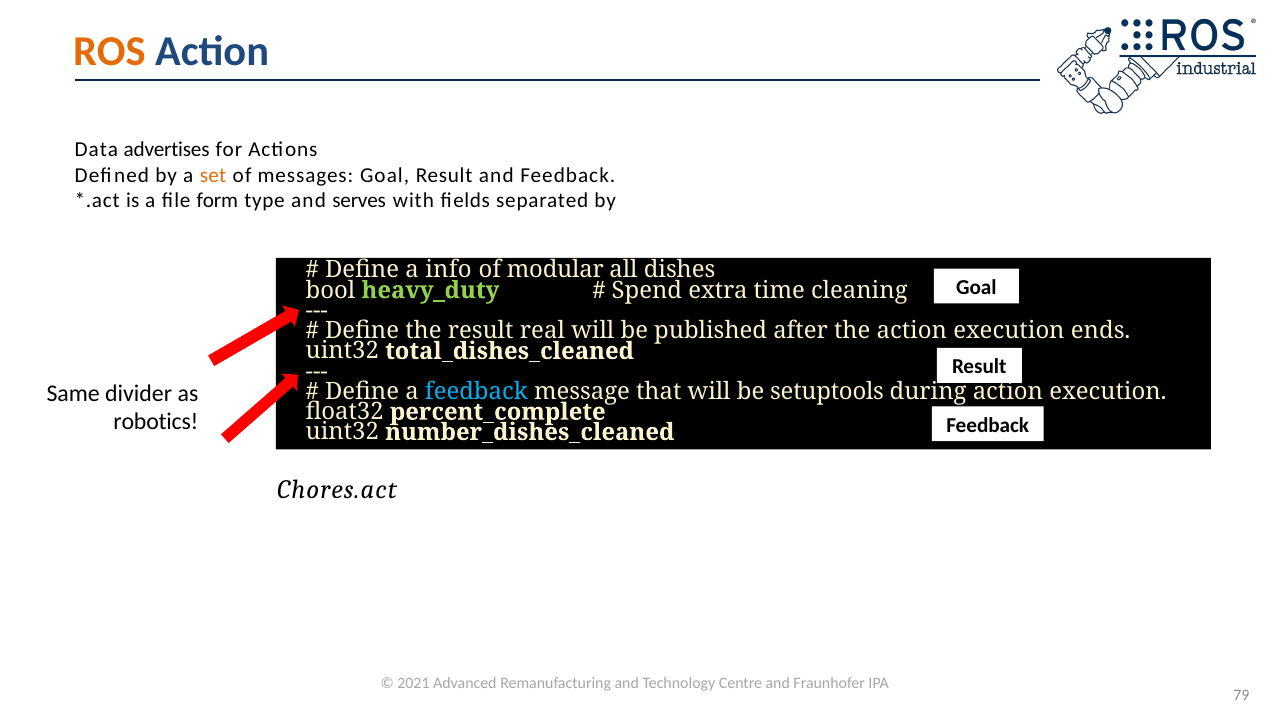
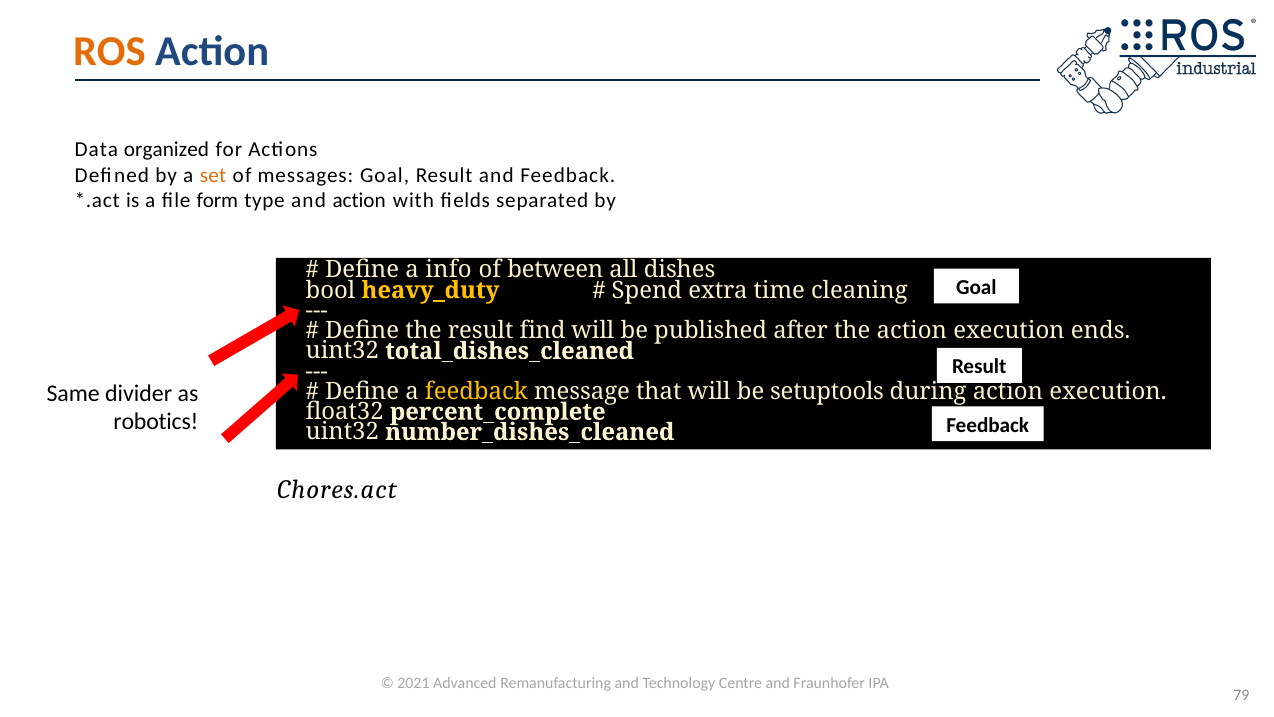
advertises: advertises -> organized
and serves: serves -> action
modular: modular -> between
heavy_duty colour: light green -> yellow
real: real -> find
feedback at (476, 391) colour: light blue -> yellow
